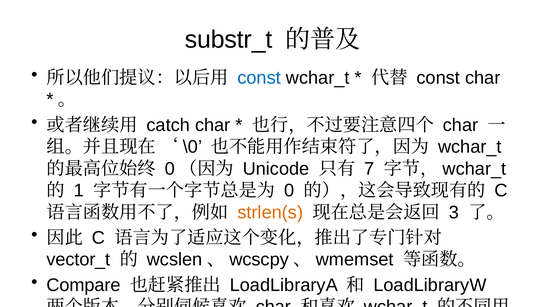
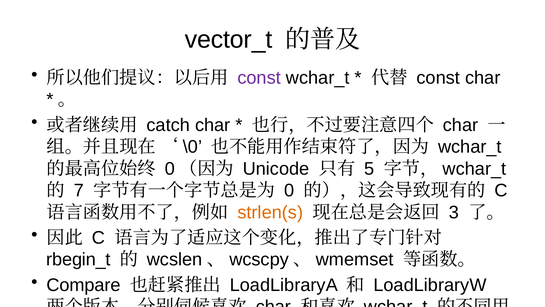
substr_t: substr_t -> vector_t
const at (259, 78) colour: blue -> purple
7: 7 -> 5
1: 1 -> 7
vector_t: vector_t -> rbegin_t
